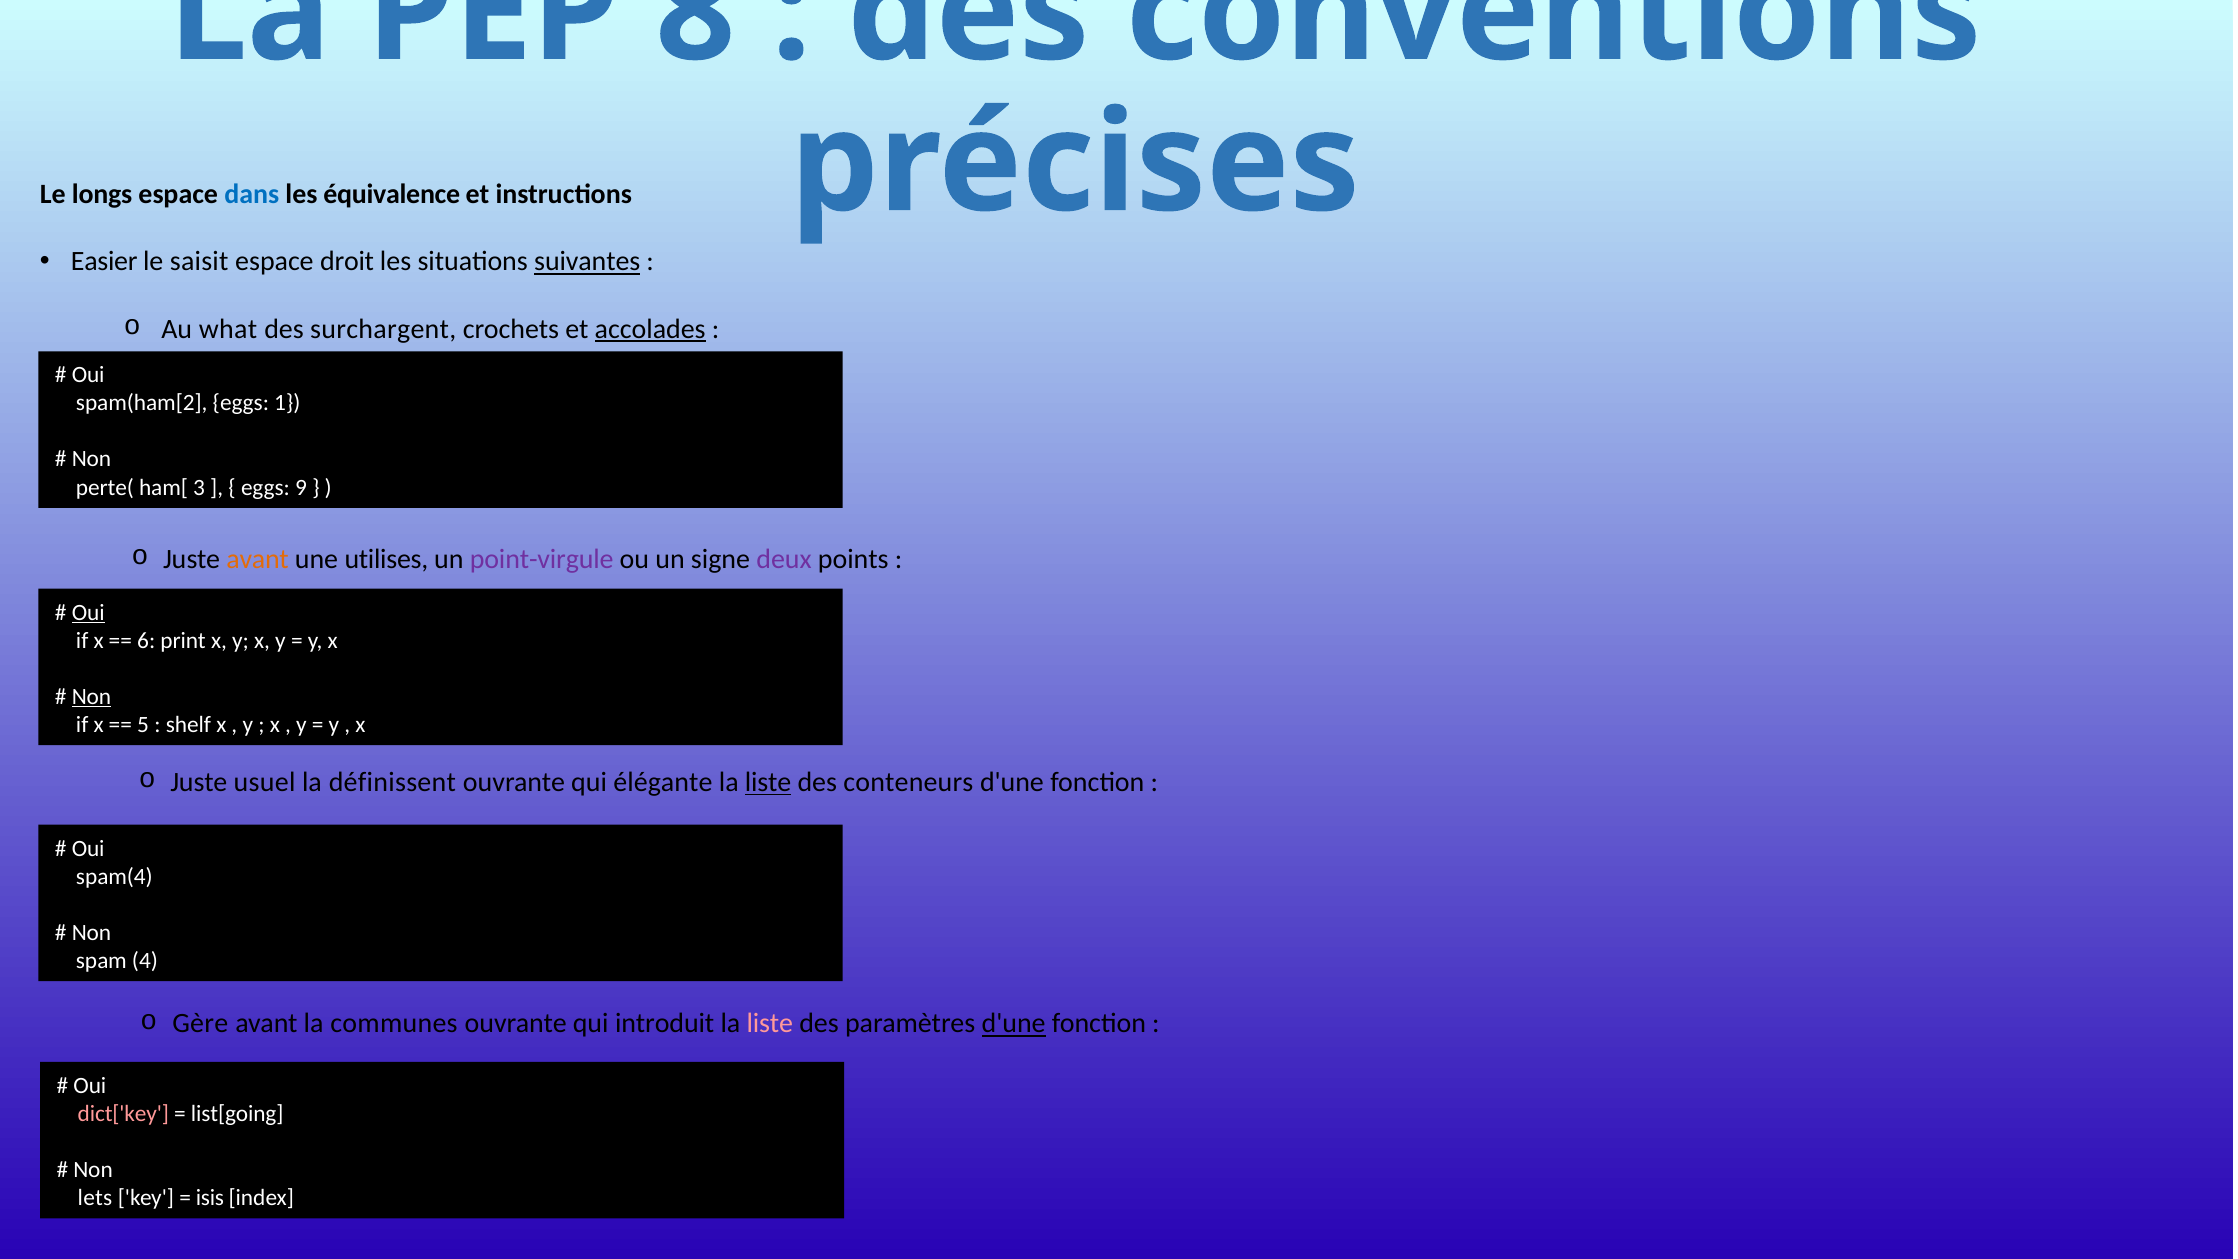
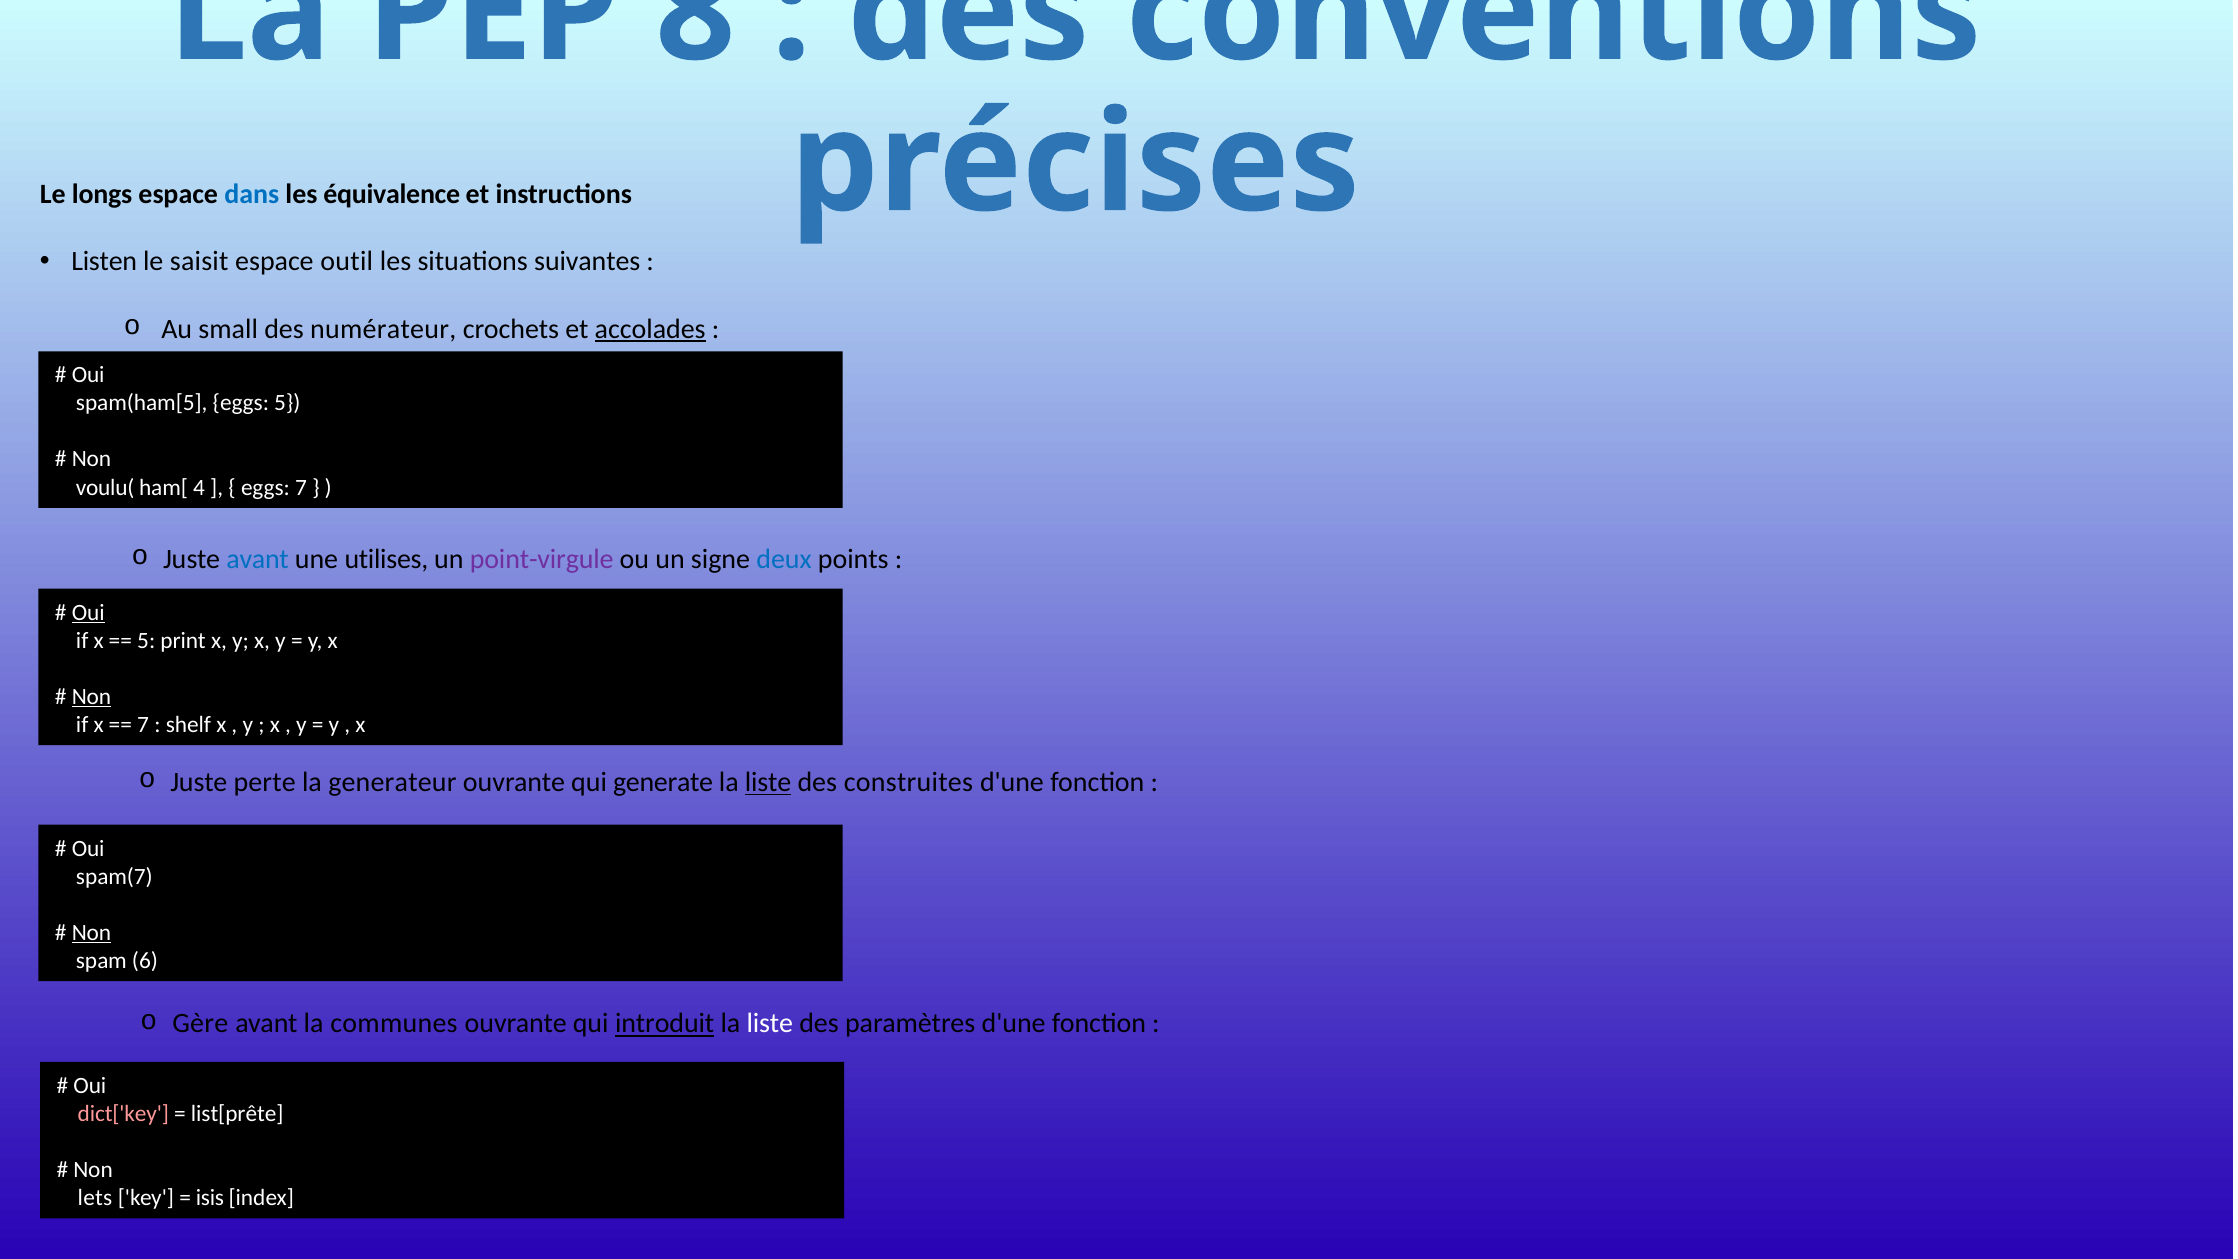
Easier: Easier -> Listen
droit: droit -> outil
suivantes underline: present -> none
what: what -> small
surchargent: surchargent -> numérateur
spam(ham[2: spam(ham[2 -> spam(ham[5
eggs 1: 1 -> 5
perte(: perte( -> voulu(
3: 3 -> 4
eggs 9: 9 -> 7
avant at (258, 559) colour: orange -> blue
deux colour: purple -> blue
6 at (146, 641): 6 -> 5
5 at (143, 725): 5 -> 7
usuel: usuel -> perte
définissent: définissent -> generateur
élégante: élégante -> generate
conteneurs: conteneurs -> construites
spam(4: spam(4 -> spam(7
Non at (91, 932) underline: none -> present
4: 4 -> 6
introduit underline: none -> present
liste at (770, 1024) colour: pink -> white
d'une at (1014, 1024) underline: present -> none
list[going: list[going -> list[prête
